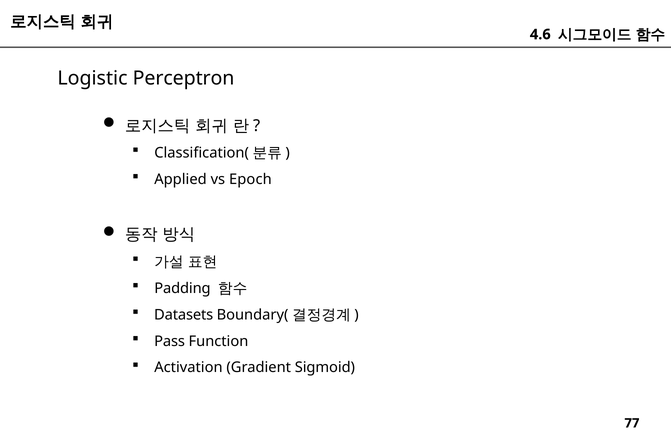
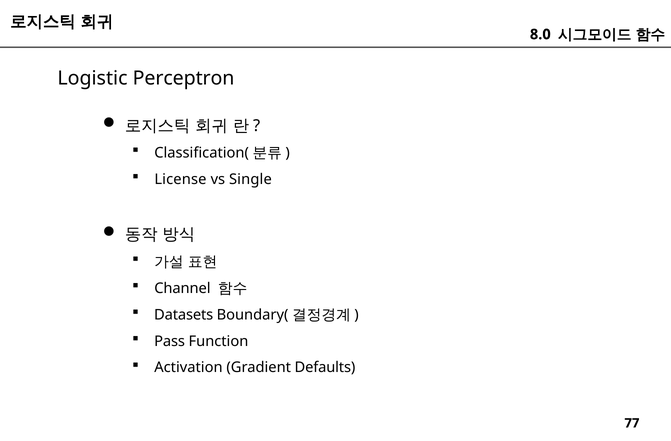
4.6: 4.6 -> 8.0
Applied: Applied -> License
Epoch: Epoch -> Single
Padding: Padding -> Channel
Sigmoid: Sigmoid -> Defaults
